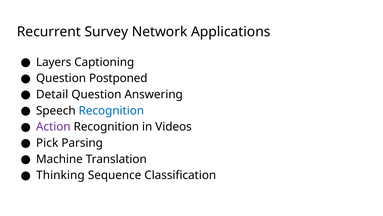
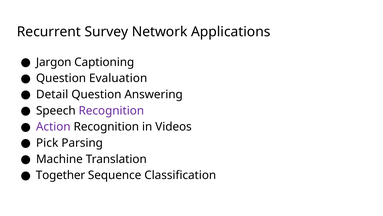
Layers: Layers -> Jargon
Postponed: Postponed -> Evaluation
Recognition at (111, 110) colour: blue -> purple
Thinking: Thinking -> Together
